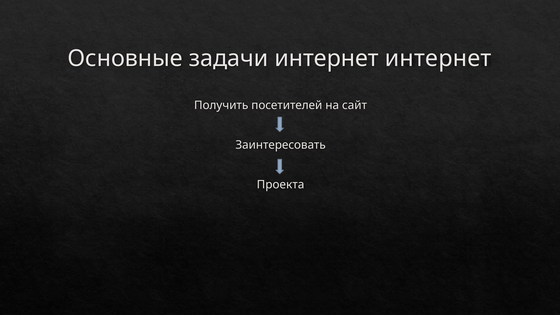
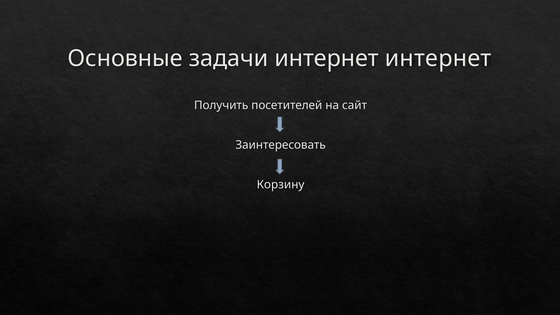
Проекта: Проекта -> Корзину
